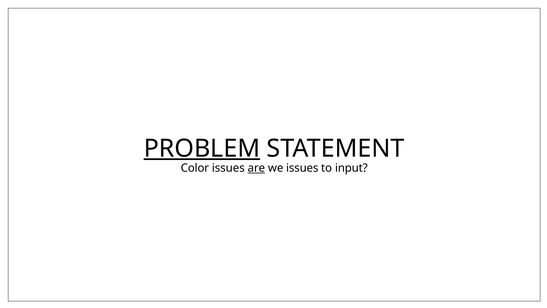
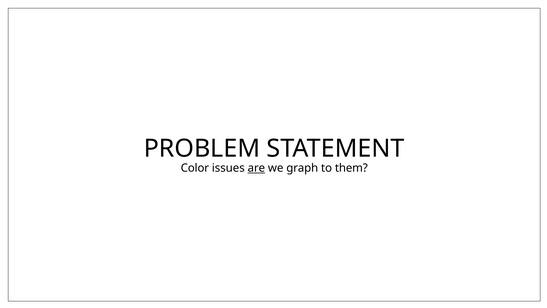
PROBLEM underline: present -> none
we issues: issues -> graph
input: input -> them
